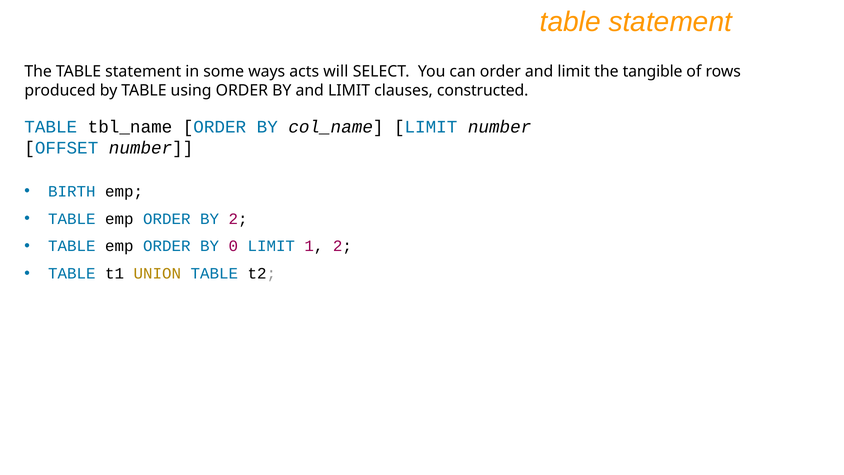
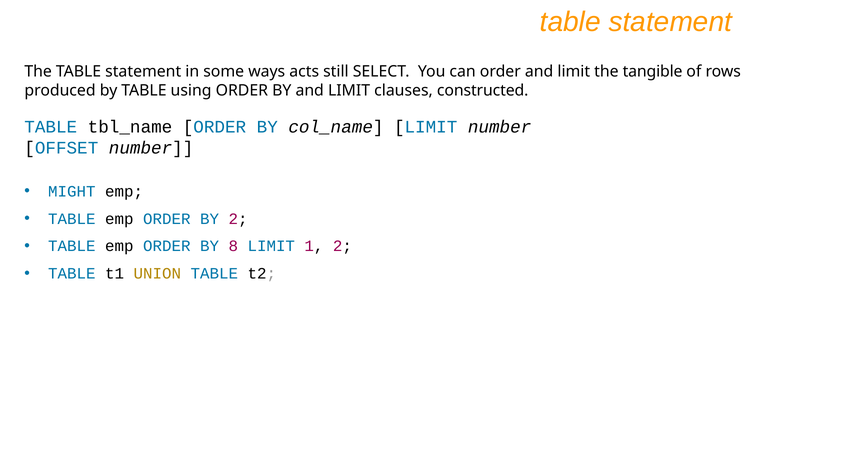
will: will -> still
BIRTH: BIRTH -> MIGHT
0: 0 -> 8
